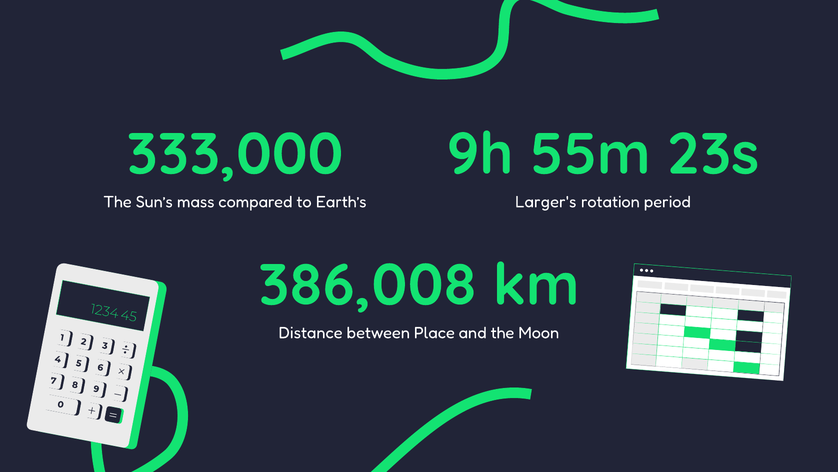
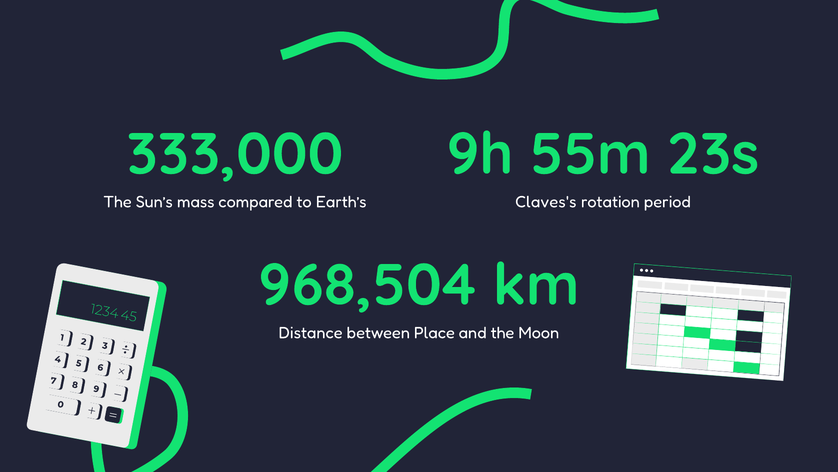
Larger's: Larger's -> Claves's
386,008: 386,008 -> 968,504
